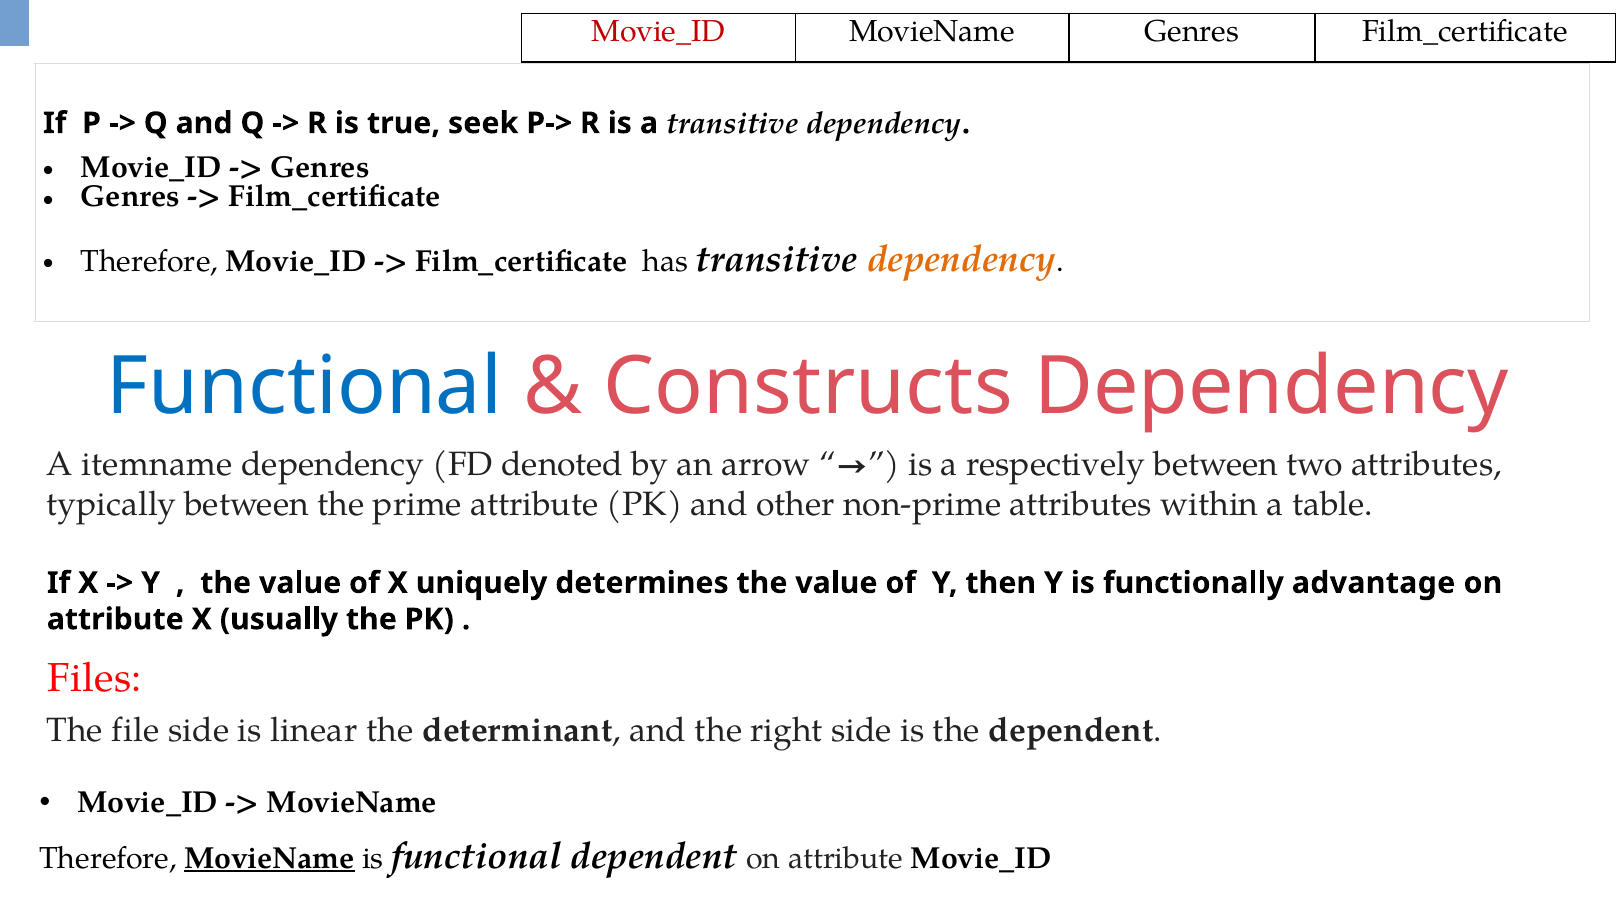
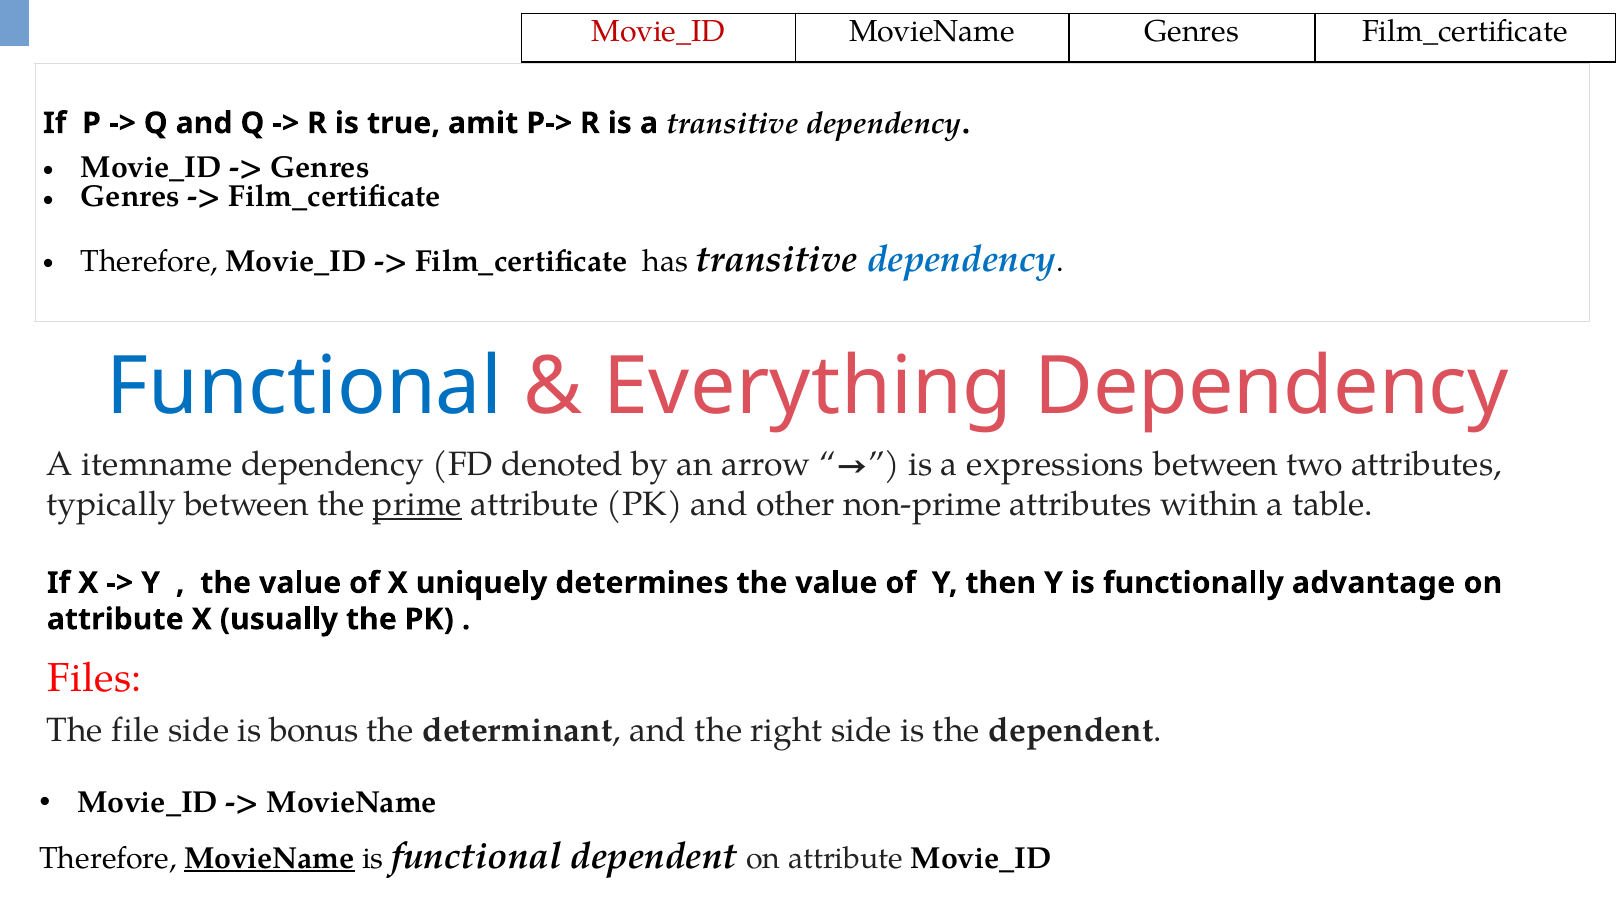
seek: seek -> amit
dependency at (962, 259) colour: orange -> blue
Constructs: Constructs -> Everything
respectively: respectively -> expressions
prime underline: none -> present
linear: linear -> bonus
